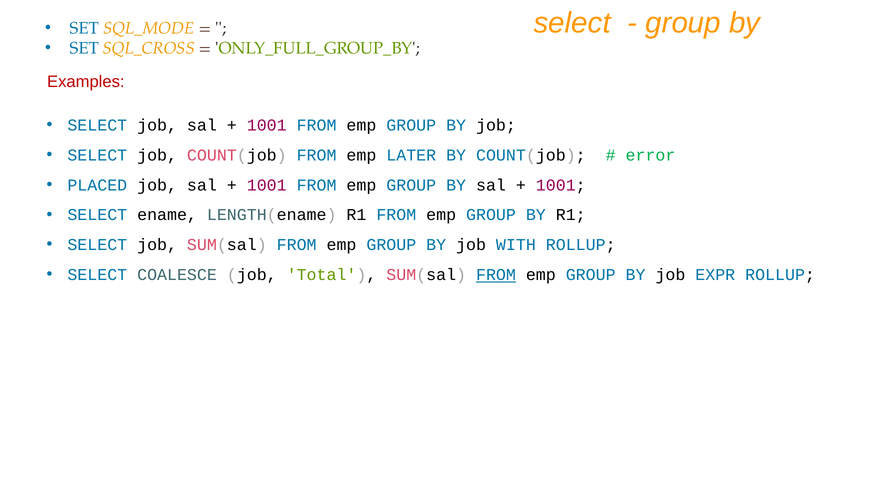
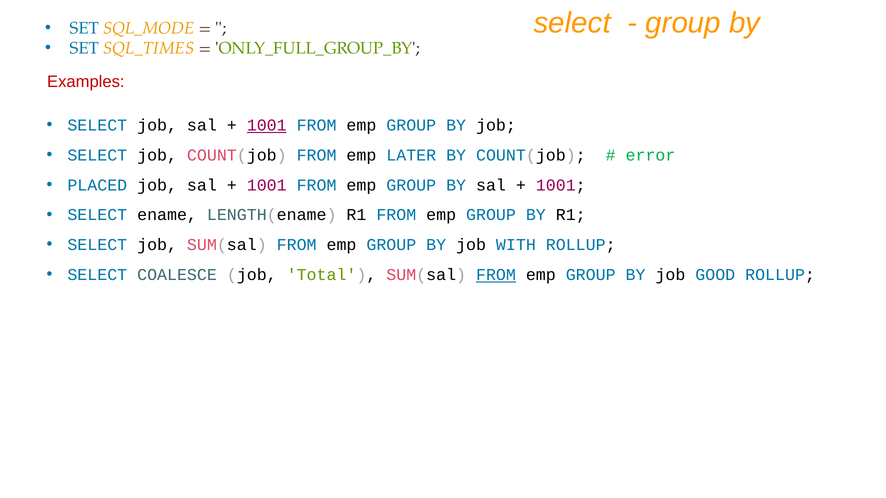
SQL_CROSS: SQL_CROSS -> SQL_TIMES
1001 at (267, 125) underline: none -> present
EXPR: EXPR -> GOOD
